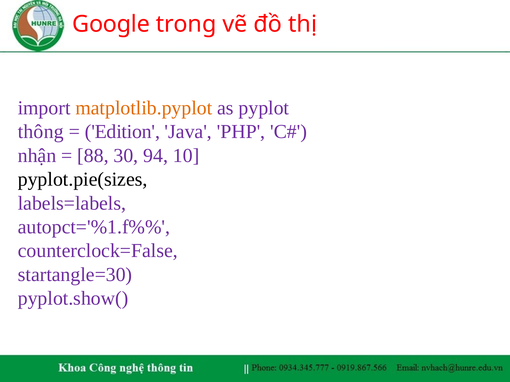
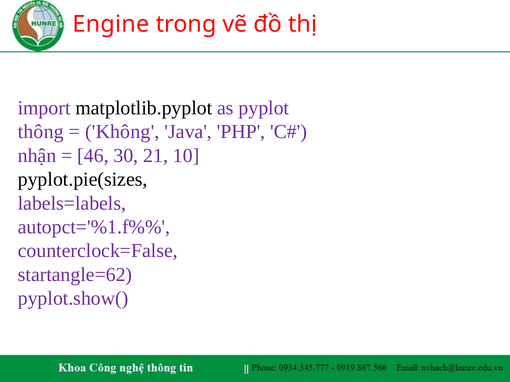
Google: Google -> Engine
matplotlib.pyplot colour: orange -> black
Edition: Edition -> Không
88: 88 -> 46
94: 94 -> 21
startangle=30: startangle=30 -> startangle=62
